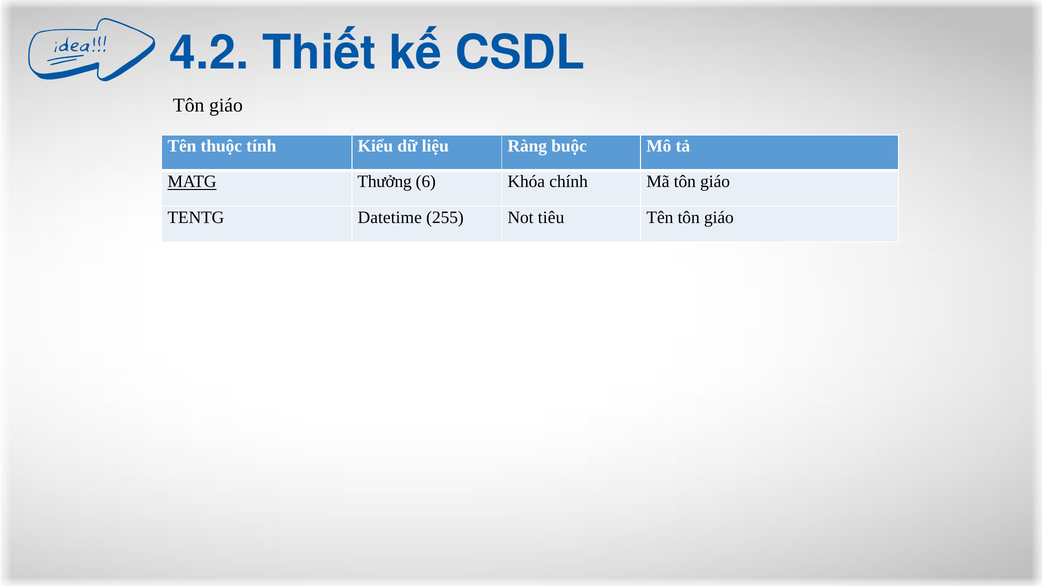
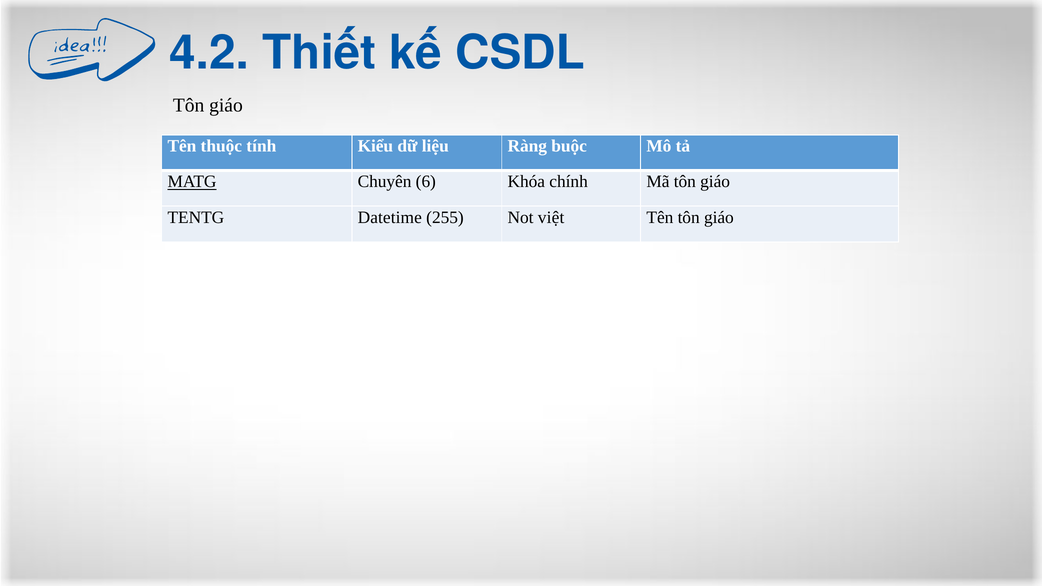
Thưởng: Thưởng -> Chuyên
tiêu: tiêu -> việt
